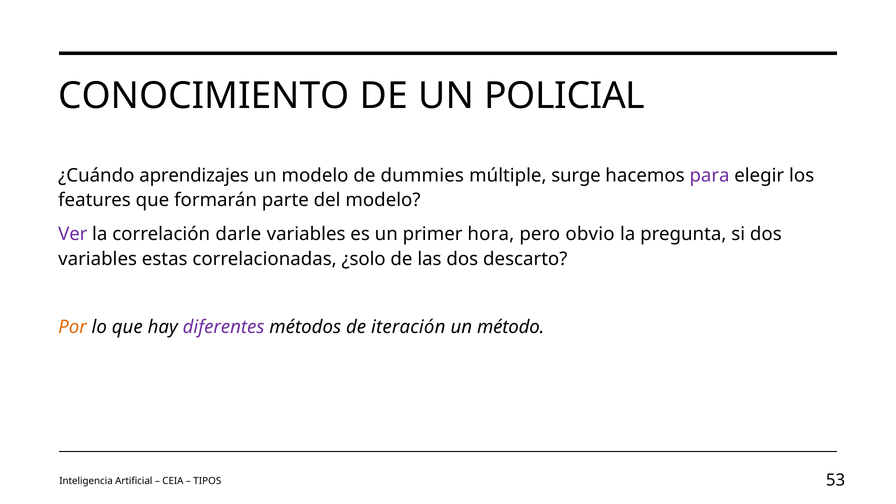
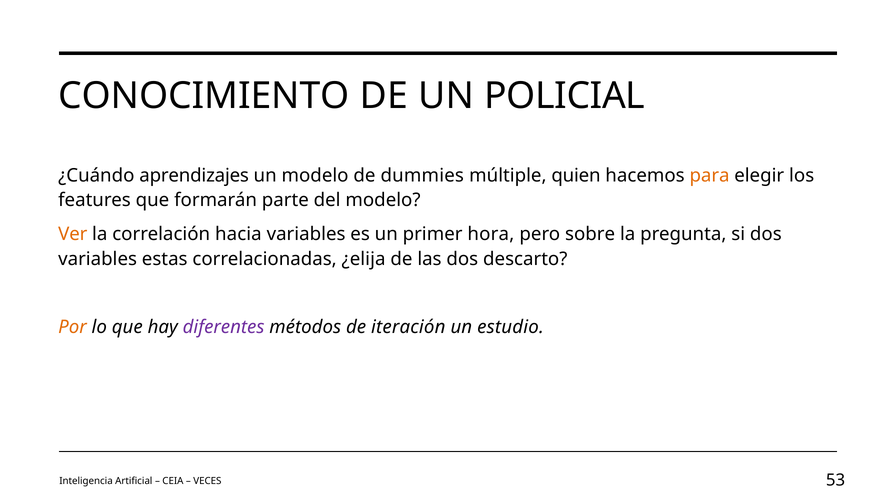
surge: surge -> quien
para colour: purple -> orange
Ver colour: purple -> orange
darle: darle -> hacia
obvio: obvio -> sobre
¿solo: ¿solo -> ¿elija
método: método -> estudio
TIPOS: TIPOS -> VECES
